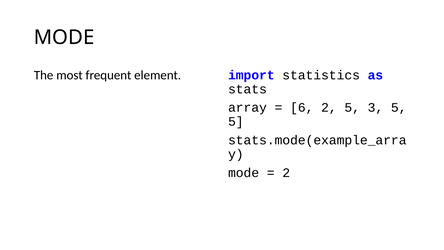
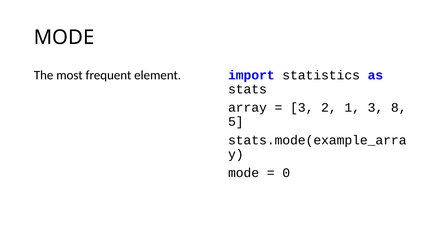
6 at (302, 108): 6 -> 3
2 5: 5 -> 1
3 5: 5 -> 8
2 at (286, 173): 2 -> 0
